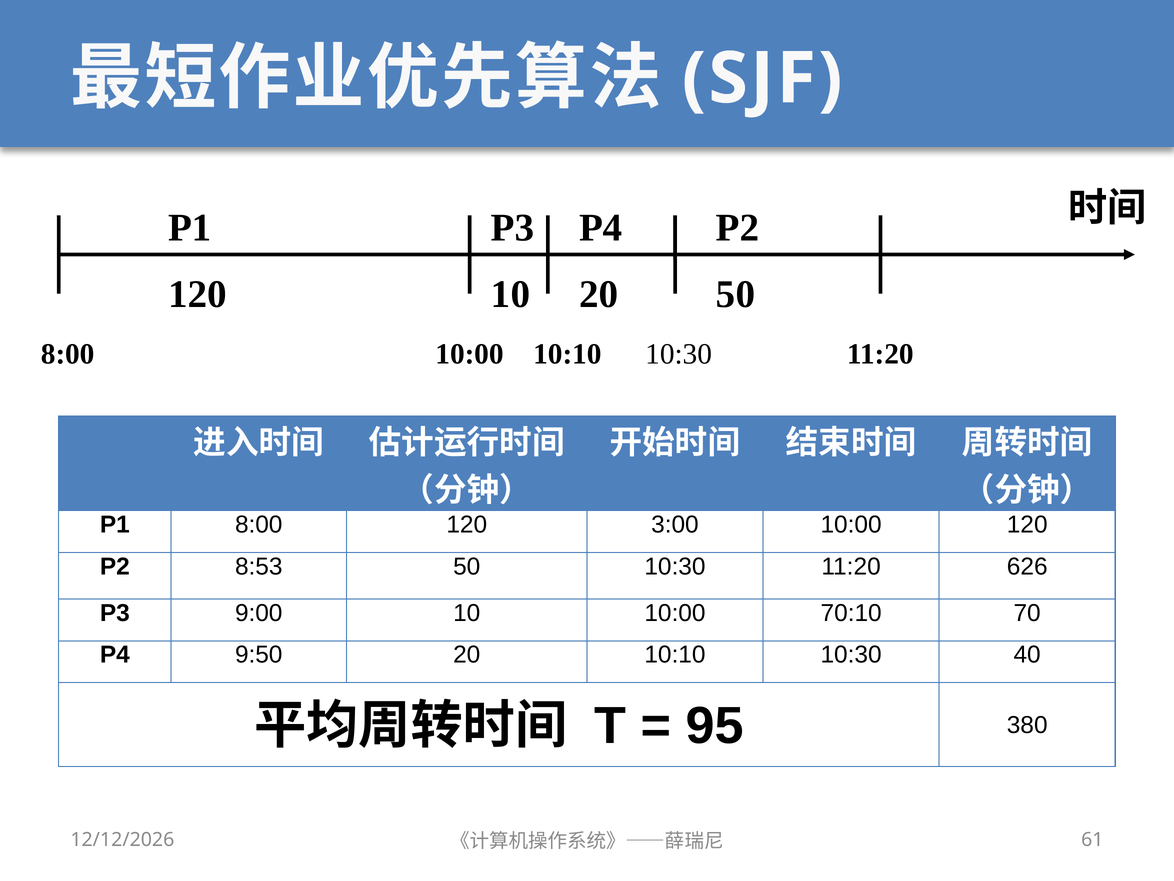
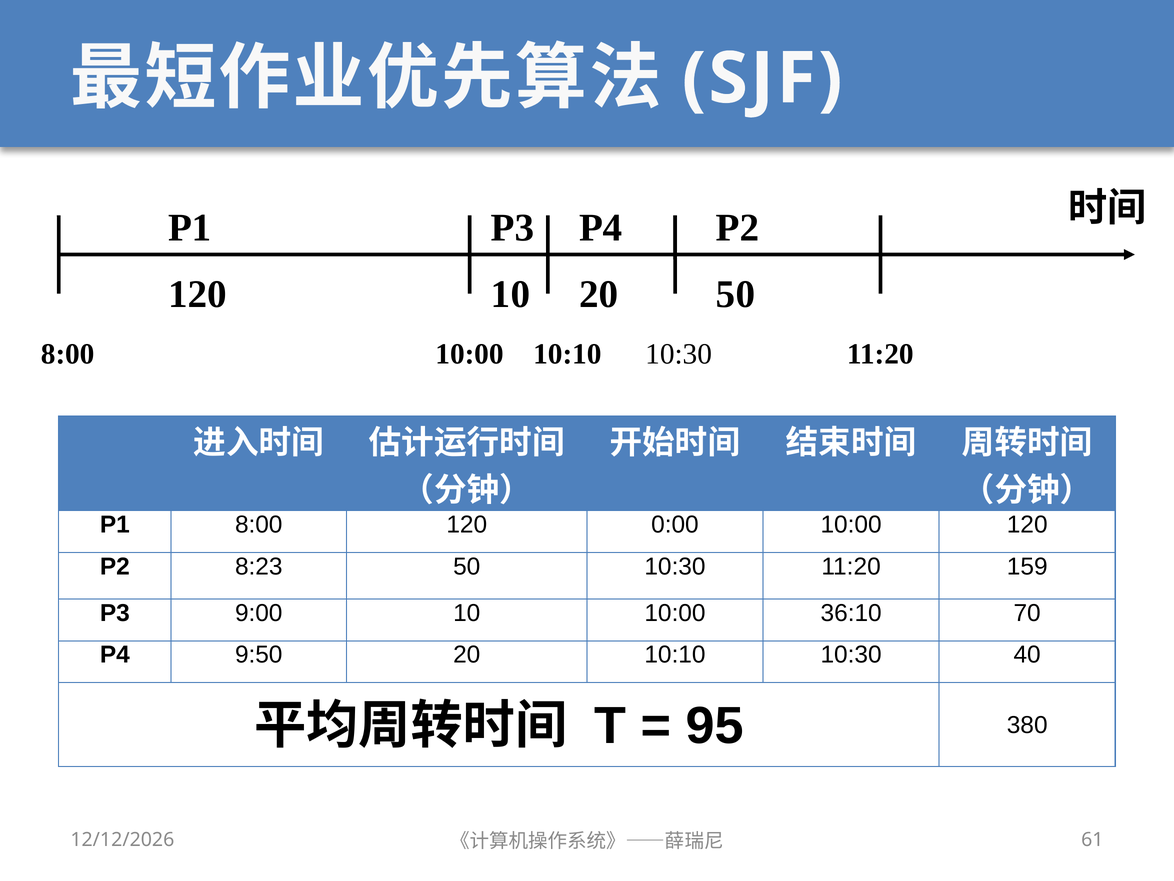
3:00: 3:00 -> 0:00
8:53: 8:53 -> 8:23
626: 626 -> 159
70:10: 70:10 -> 36:10
